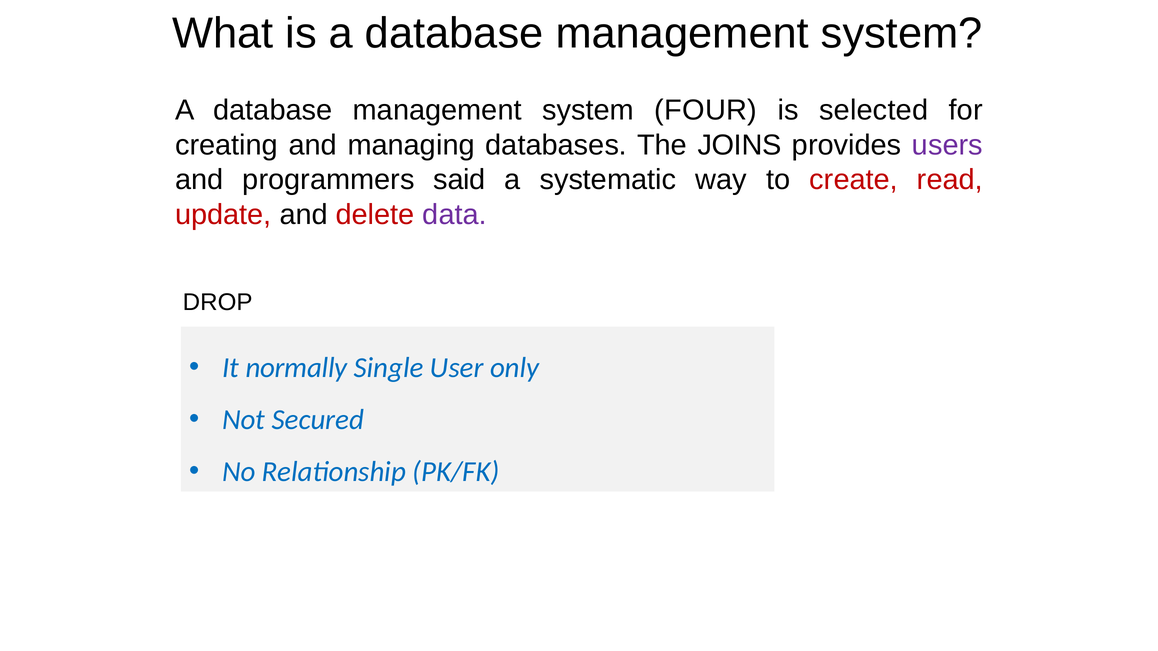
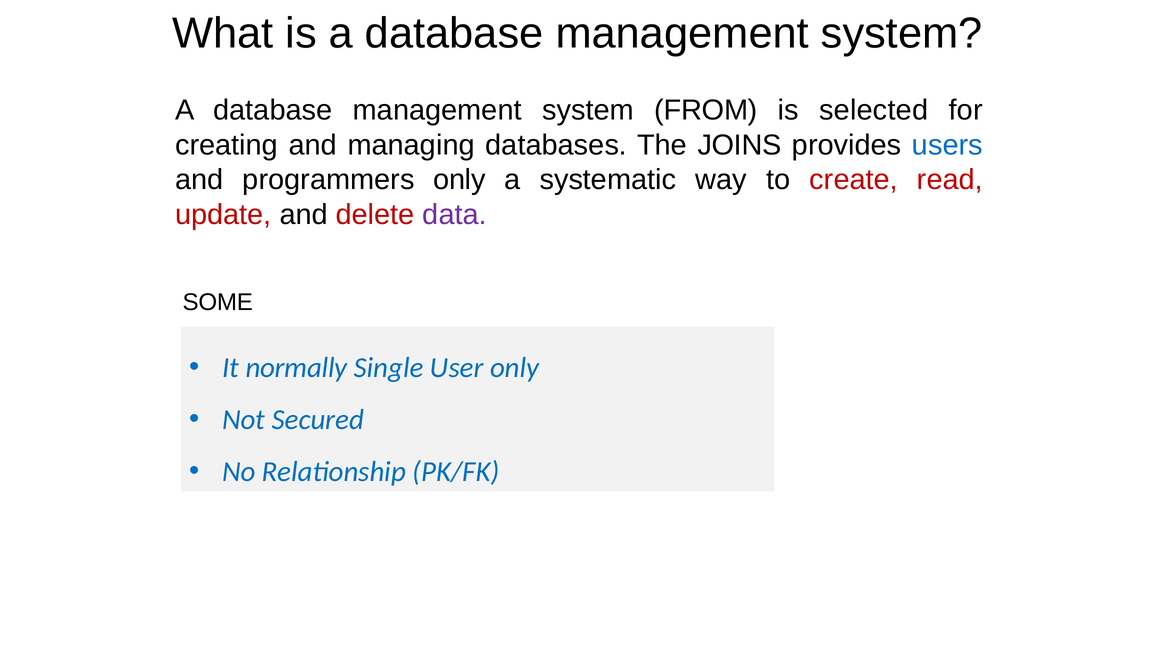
FOUR: FOUR -> FROM
users colour: purple -> blue
programmers said: said -> only
DROP: DROP -> SOME
